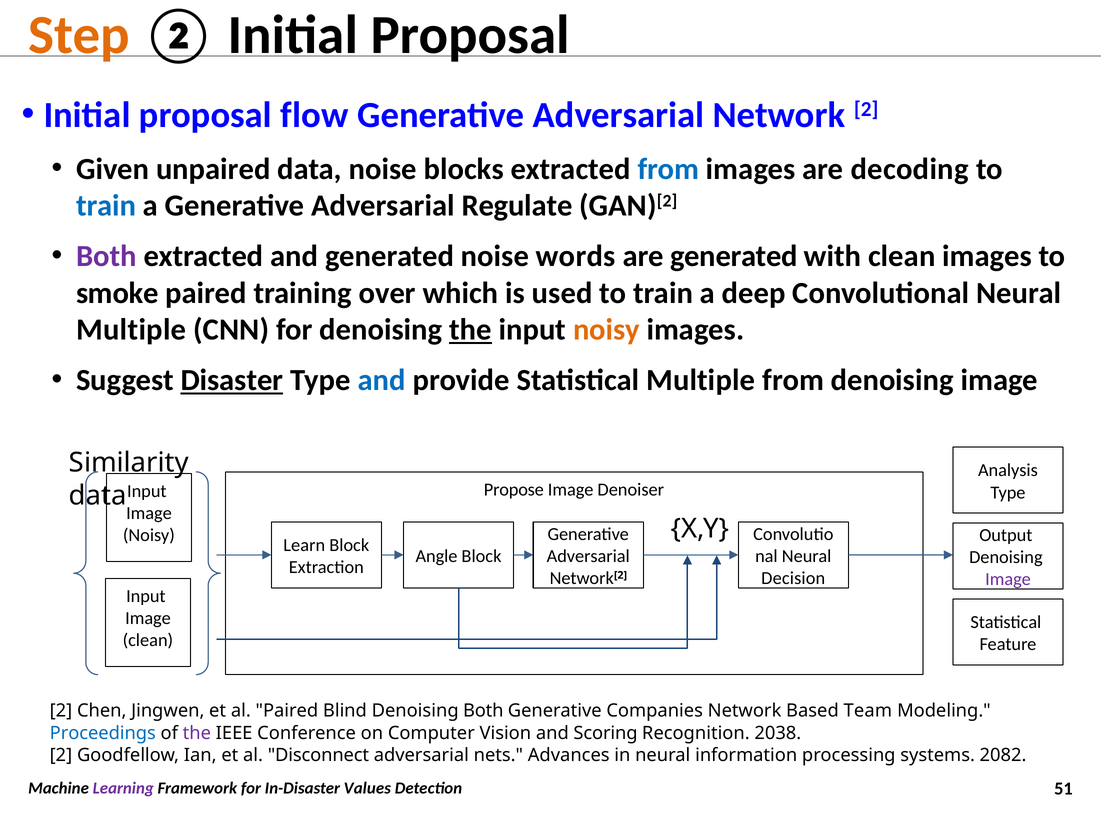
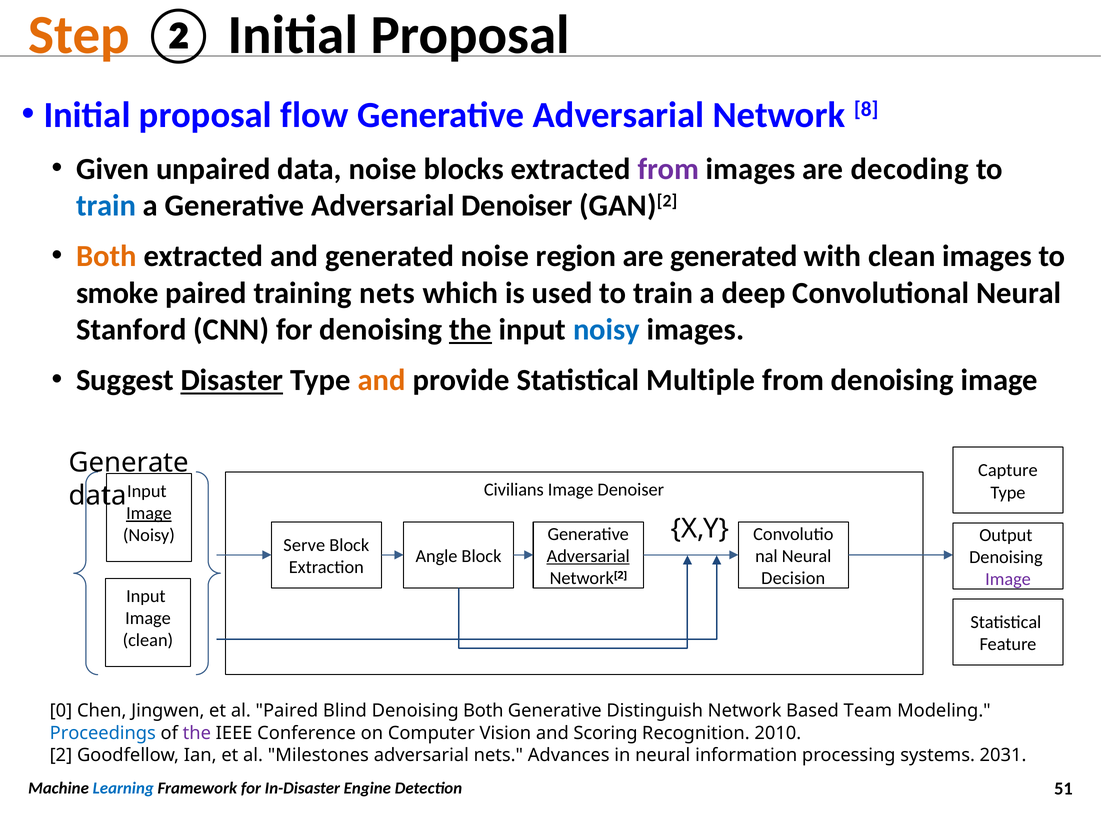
Network 2: 2 -> 8
from at (668, 169) colour: blue -> purple
Adversarial Regulate: Regulate -> Denoiser
Both at (106, 256) colour: purple -> orange
words: words -> region
training over: over -> nets
Multiple at (131, 330): Multiple -> Stanford
noisy at (606, 330) colour: orange -> blue
and at (382, 380) colour: blue -> orange
Similarity: Similarity -> Generate
Analysis: Analysis -> Capture
Propose: Propose -> Civilians
Image at (149, 513) underline: none -> present
Learn: Learn -> Serve
Adversarial at (588, 556) underline: none -> present
2 at (61, 711): 2 -> 0
Companies: Companies -> Distinguish
2038: 2038 -> 2010
Disconnect: Disconnect -> Milestones
2082: 2082 -> 2031
Learning colour: purple -> blue
Values: Values -> Engine
